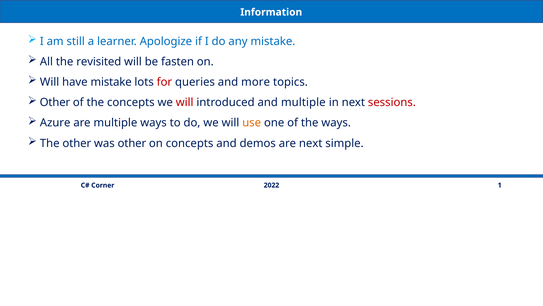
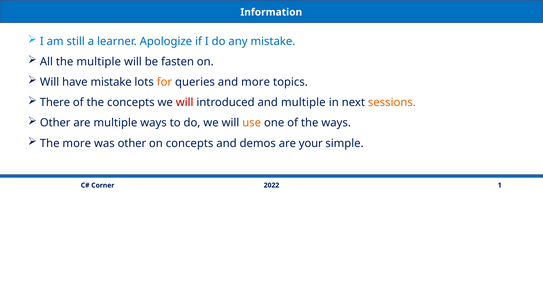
the revisited: revisited -> multiple
for colour: red -> orange
Other at (55, 102): Other -> There
sessions colour: red -> orange
Azure at (55, 123): Azure -> Other
The other: other -> more
are next: next -> your
